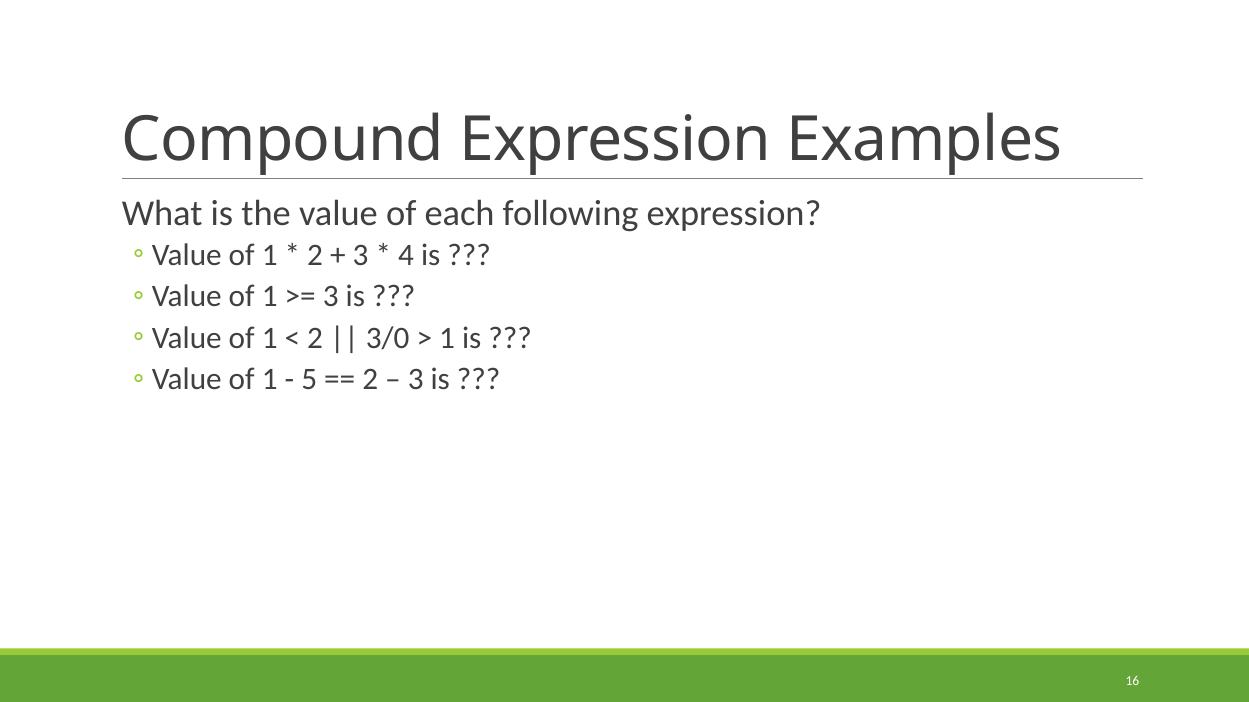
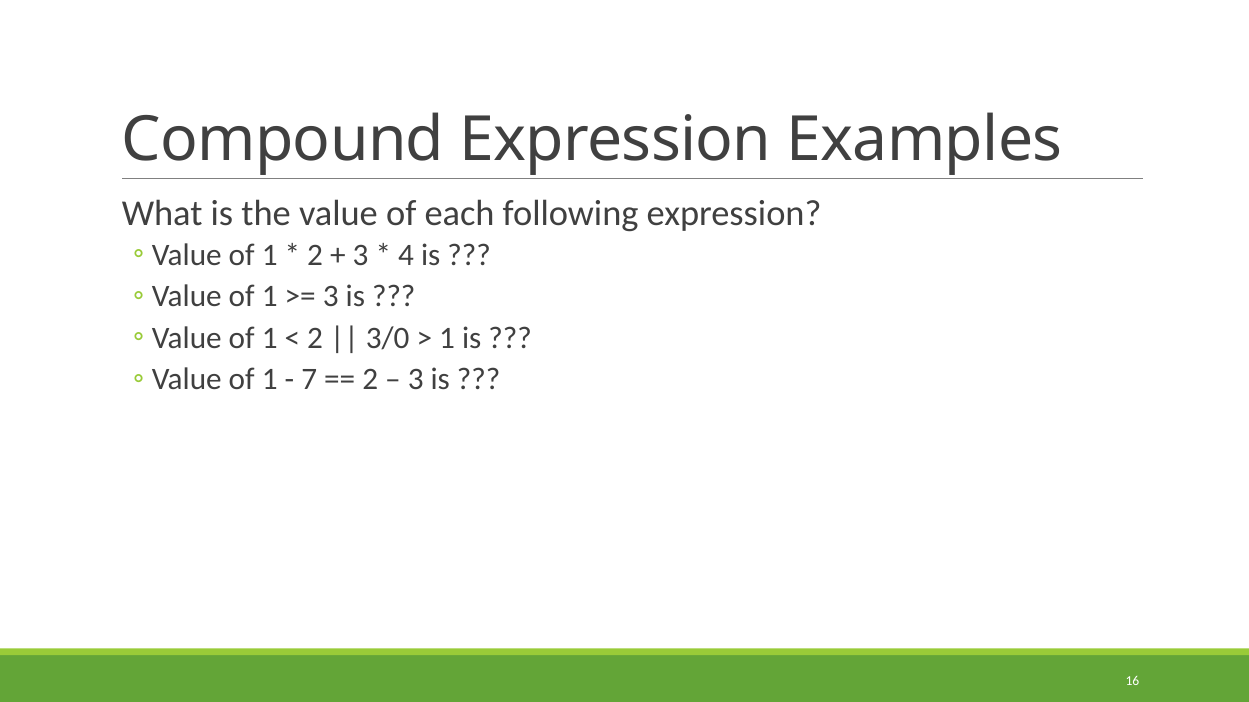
5: 5 -> 7
